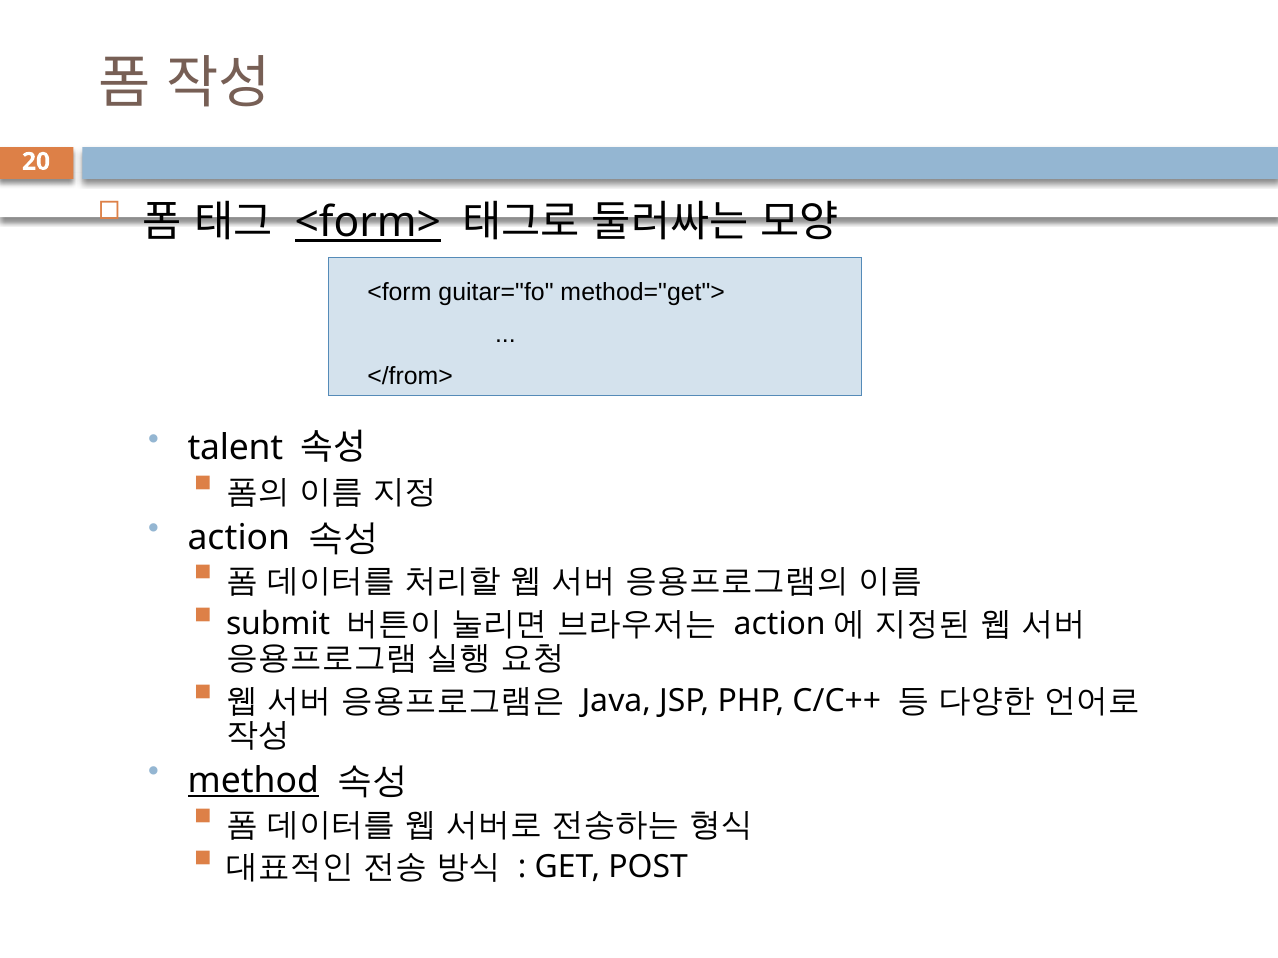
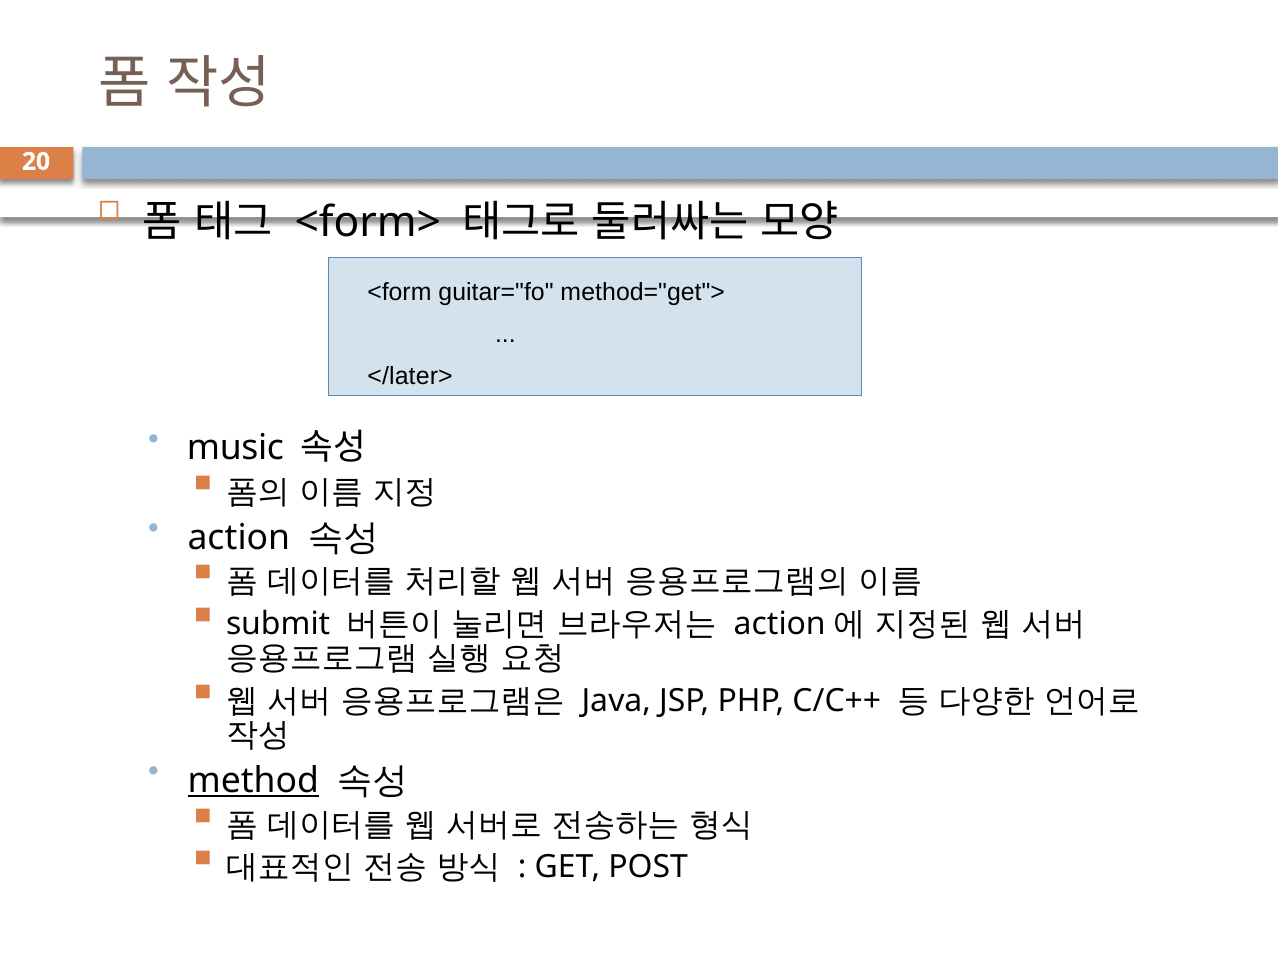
<form> underline: present -> none
</from>: </from> -> </later>
talent: talent -> music
